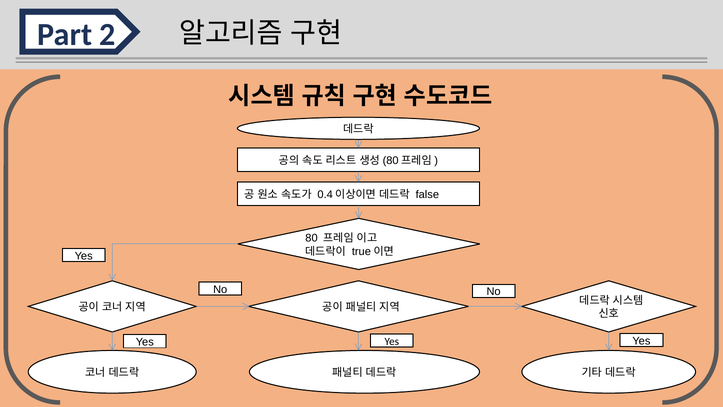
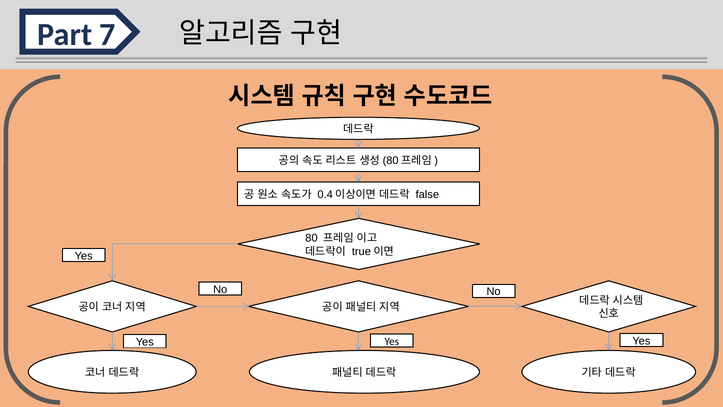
2: 2 -> 7
